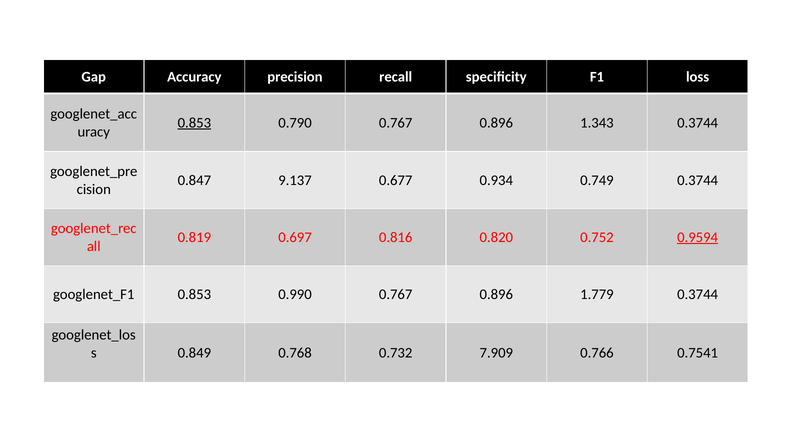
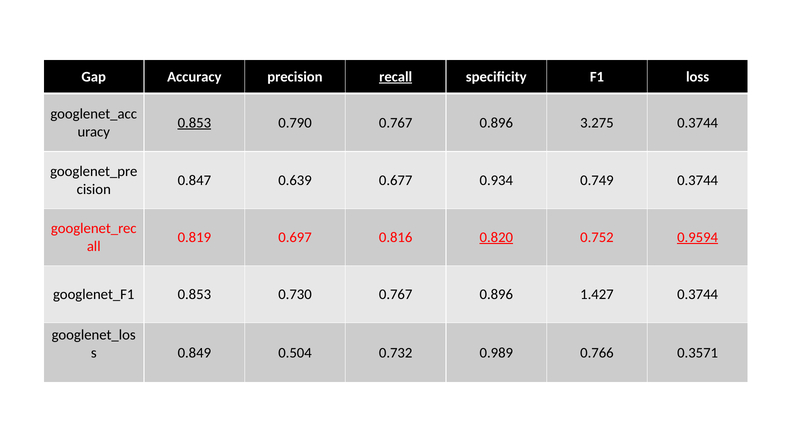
recall underline: none -> present
1.343: 1.343 -> 3.275
9.137: 9.137 -> 0.639
0.820 underline: none -> present
0.990: 0.990 -> 0.730
1.779: 1.779 -> 1.427
0.768: 0.768 -> 0.504
7.909: 7.909 -> 0.989
0.7541: 0.7541 -> 0.3571
